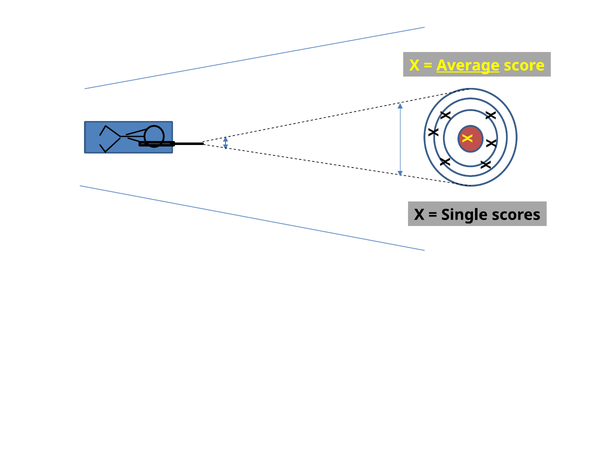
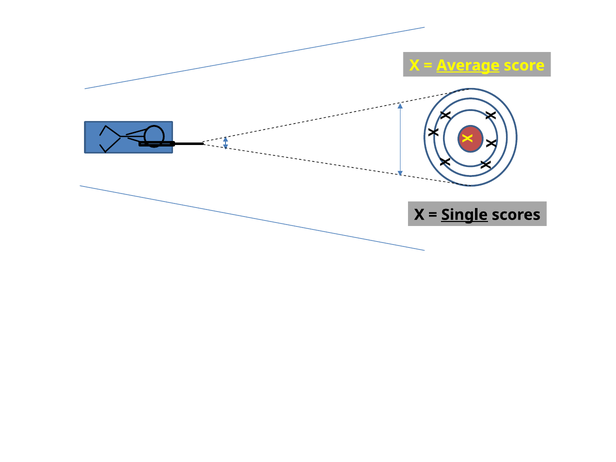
Single underline: none -> present
